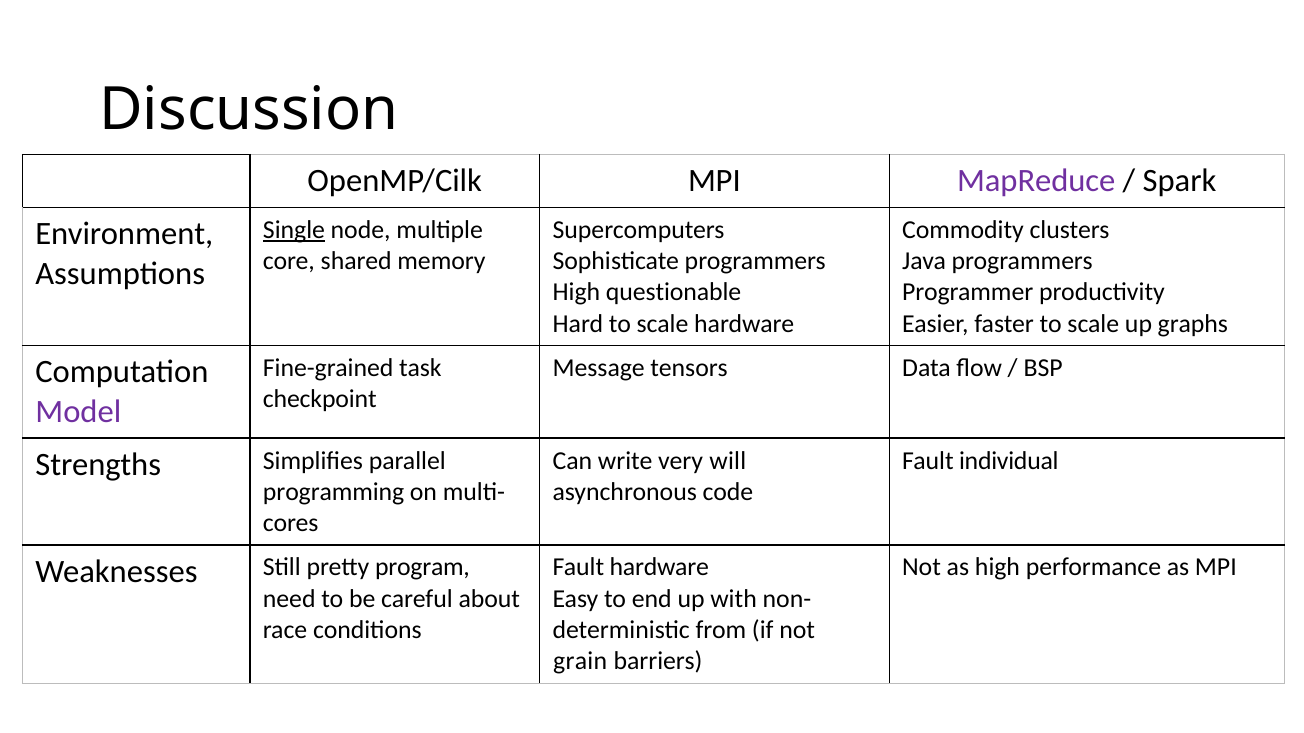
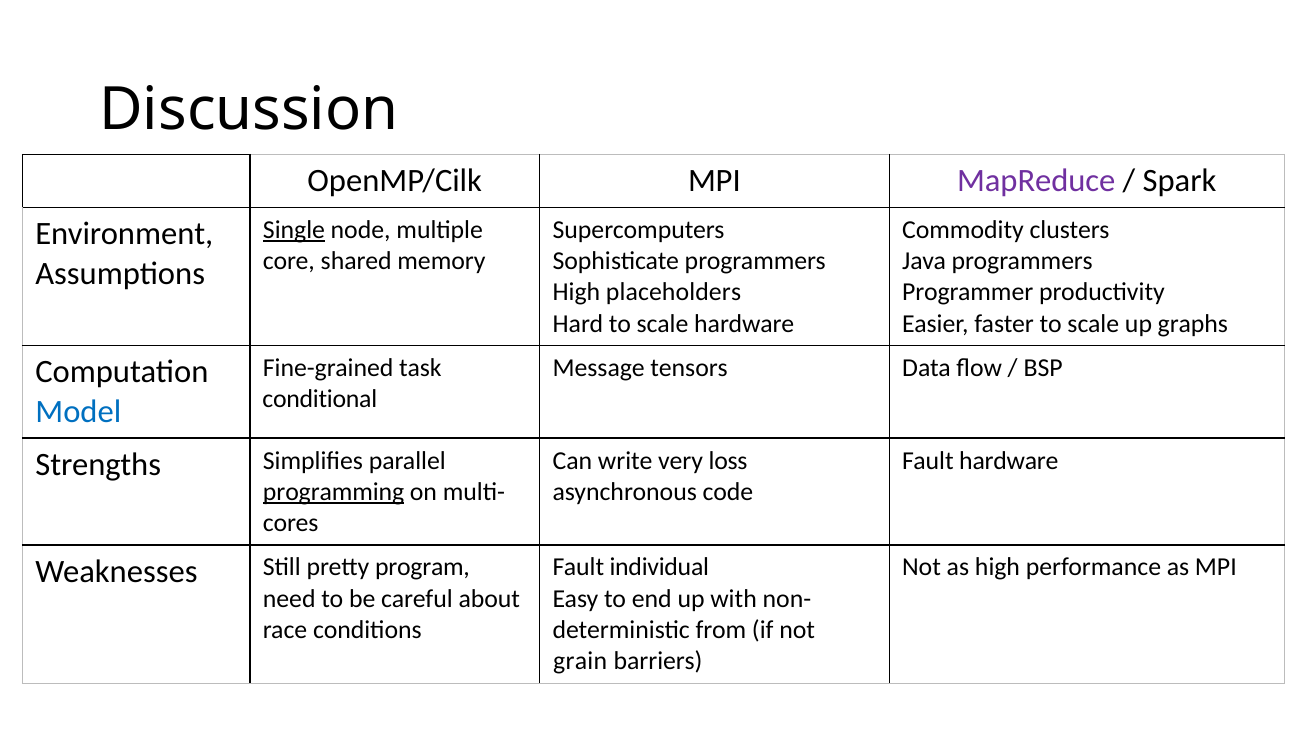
questionable: questionable -> placeholders
checkpoint: checkpoint -> conditional
Model colour: purple -> blue
will: will -> loss
Fault individual: individual -> hardware
programming underline: none -> present
Fault hardware: hardware -> individual
